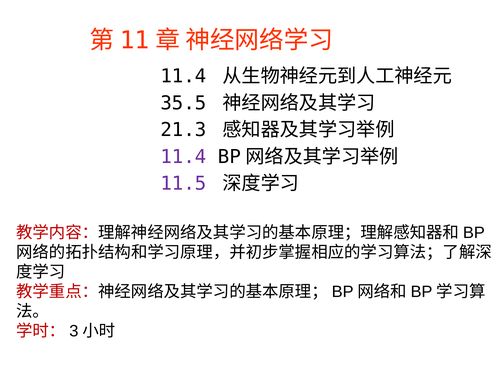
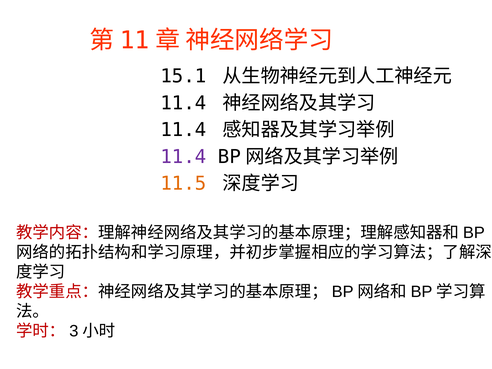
11.4 at (183, 76): 11.4 -> 15.1
35.5 at (183, 103): 35.5 -> 11.4
21.3 at (183, 130): 21.3 -> 11.4
11.5 colour: purple -> orange
